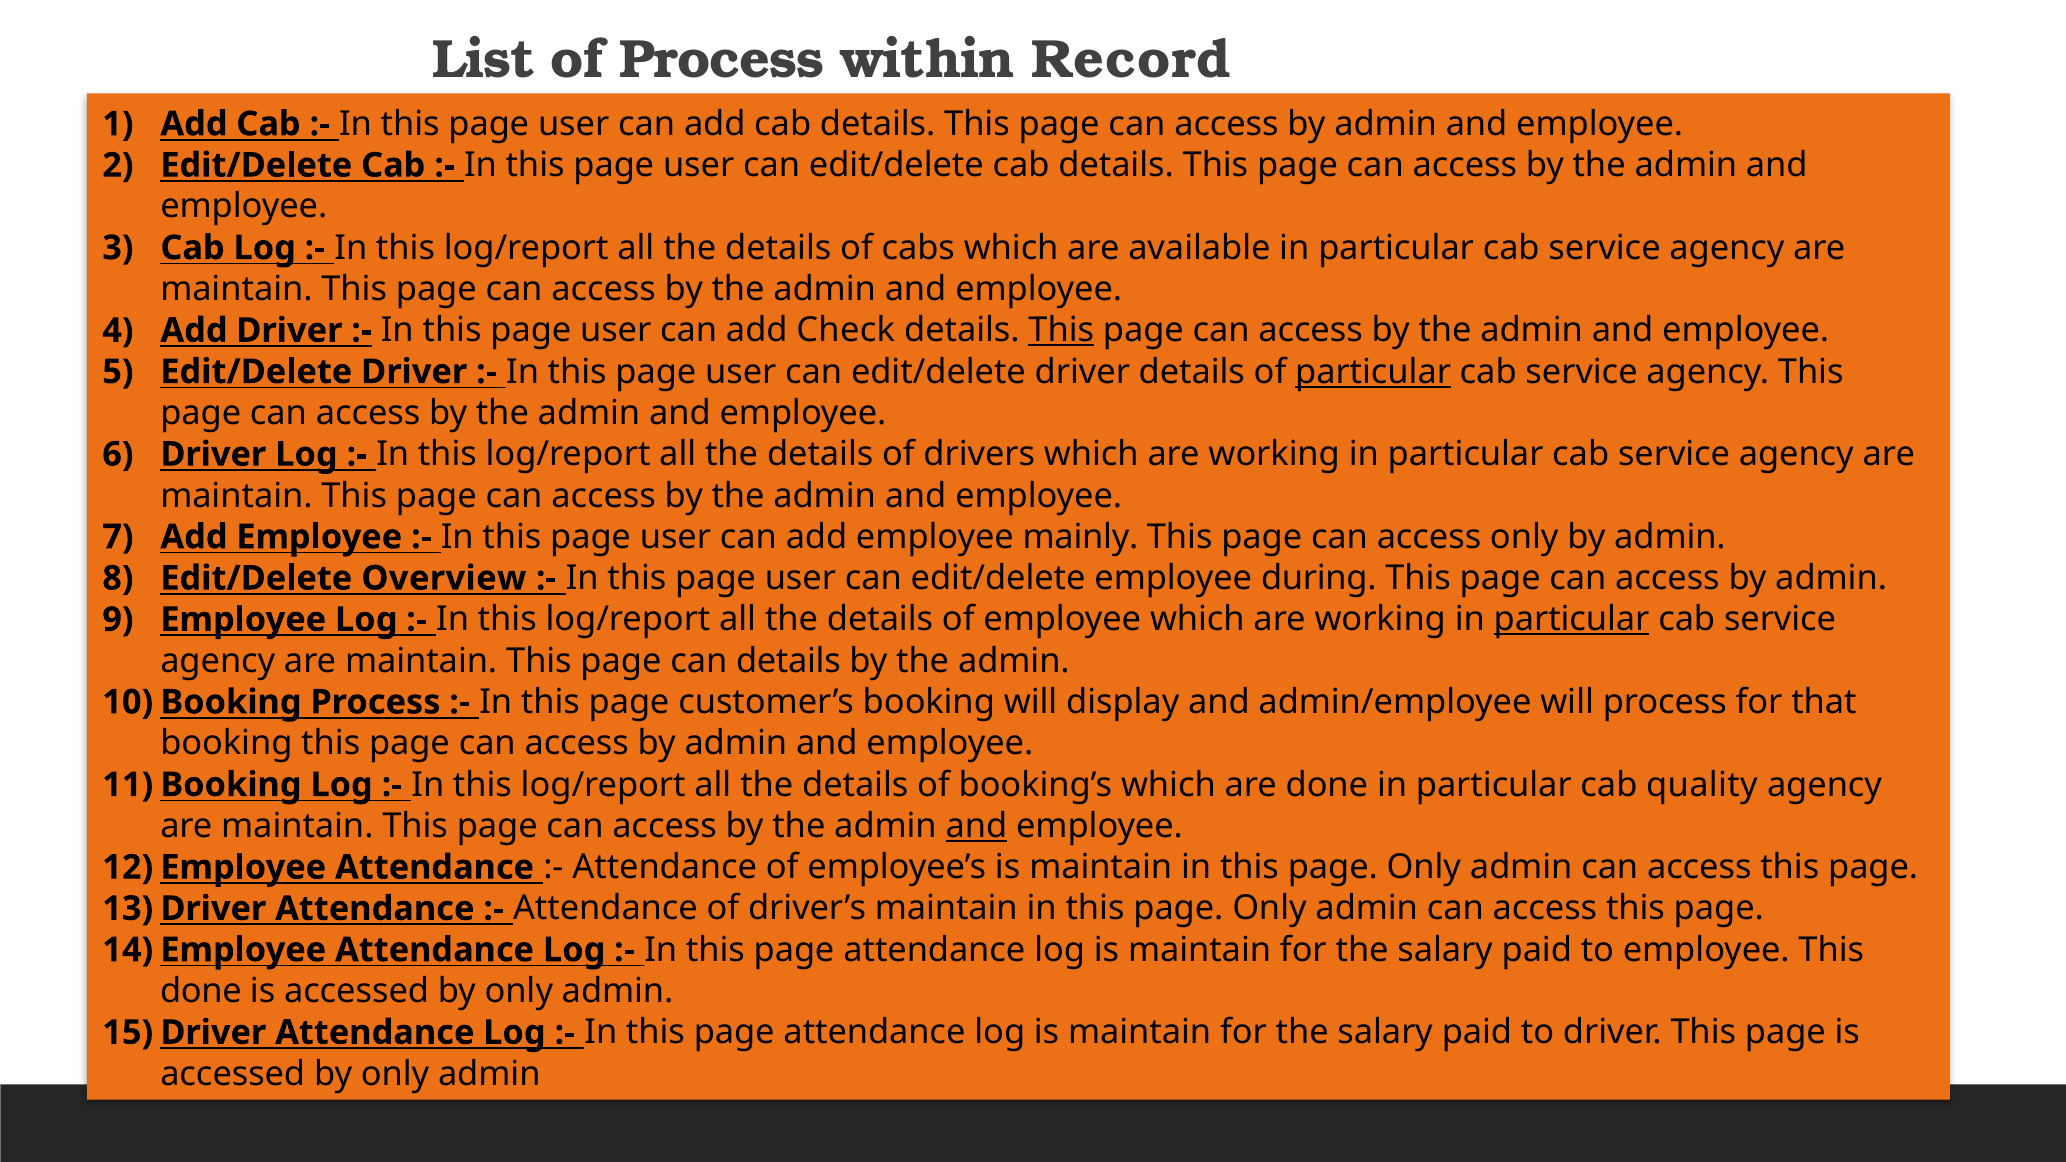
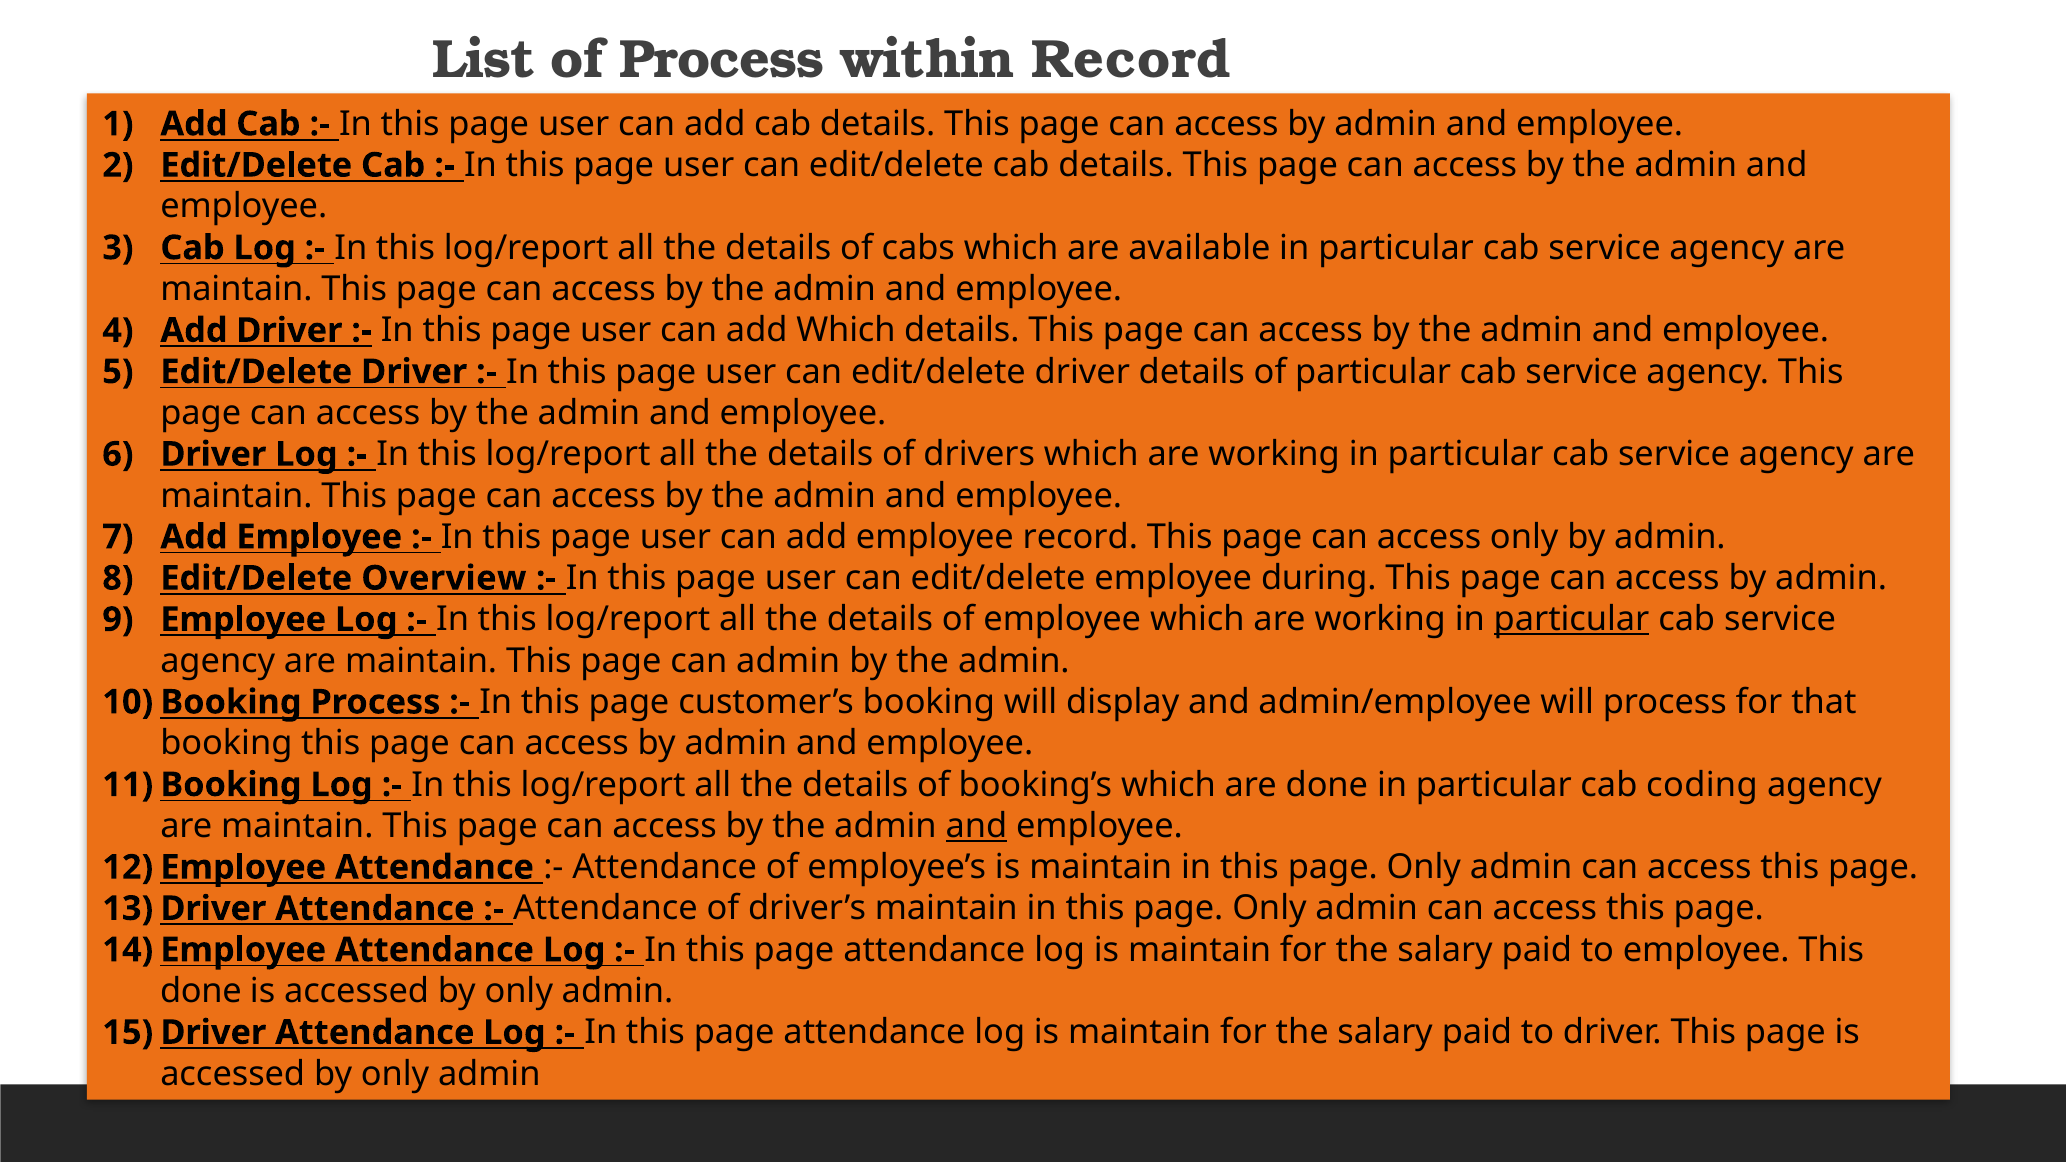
add Check: Check -> Which
This at (1061, 331) underline: present -> none
particular at (1373, 372) underline: present -> none
employee mainly: mainly -> record
can details: details -> admin
quality: quality -> coding
